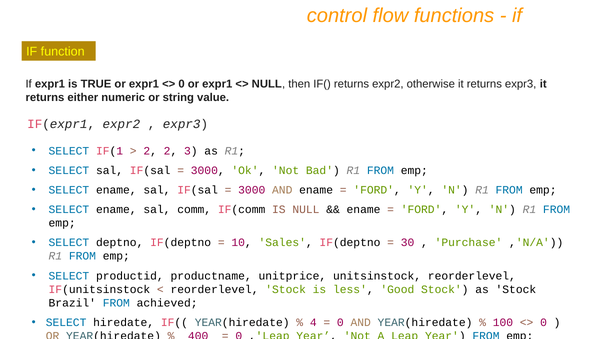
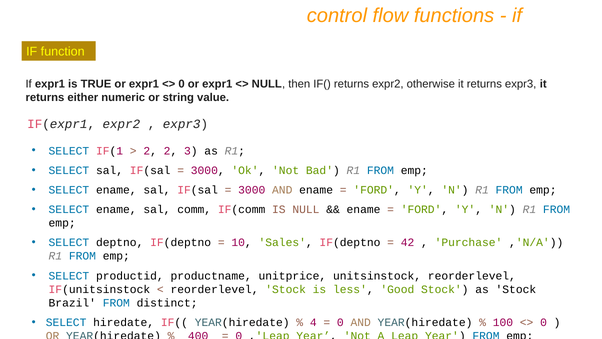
30: 30 -> 42
achieved: achieved -> distinct
